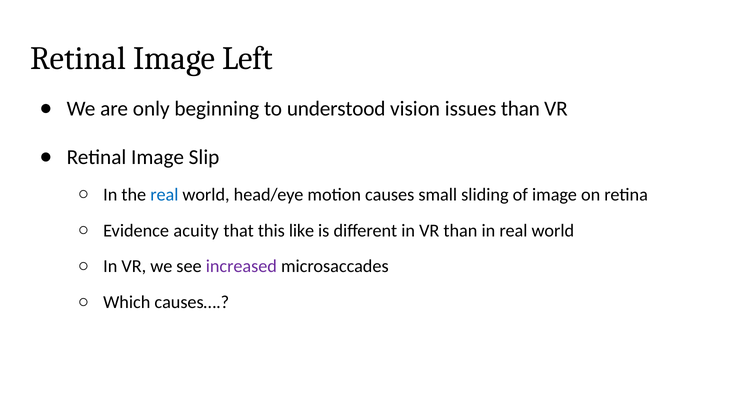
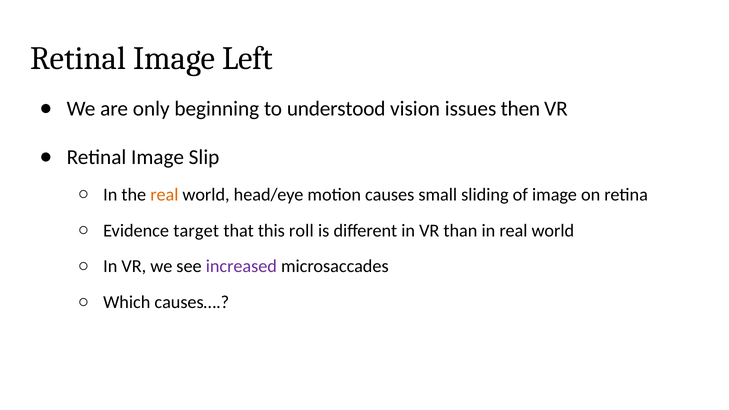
issues than: than -> then
real at (164, 195) colour: blue -> orange
acuity: acuity -> target
like: like -> roll
